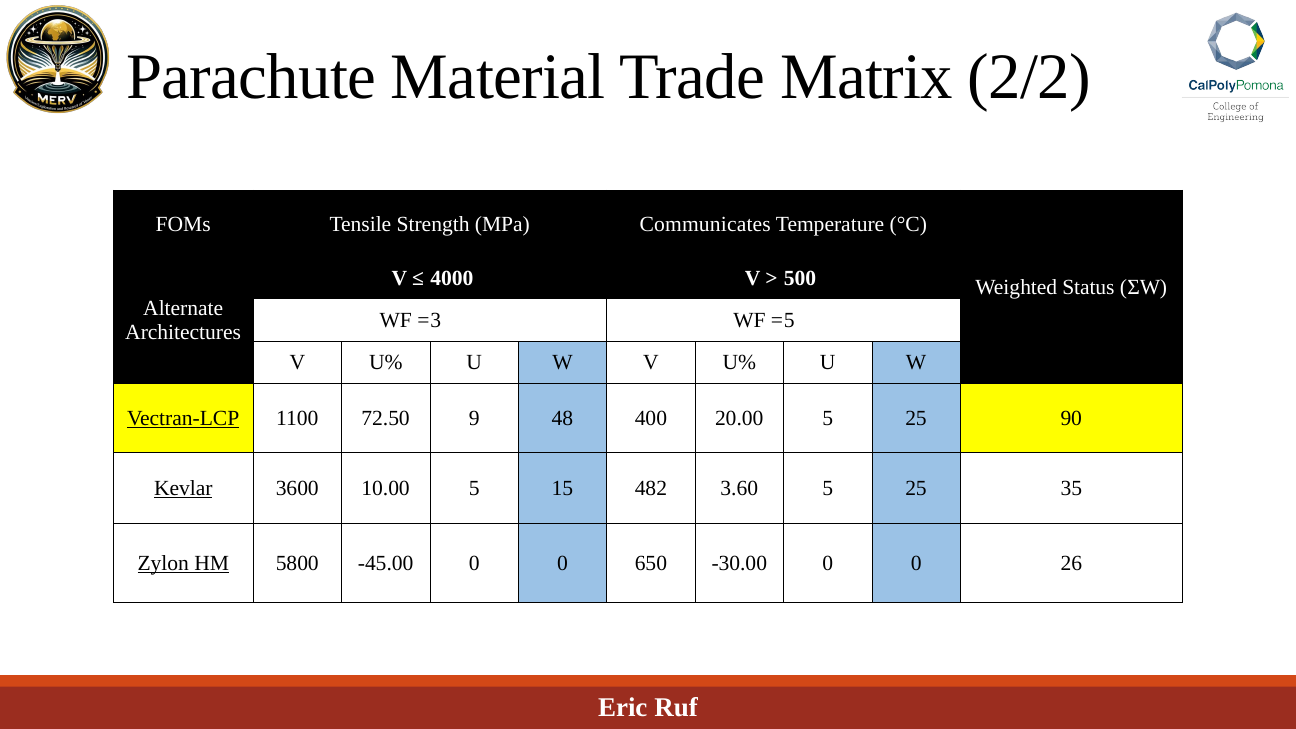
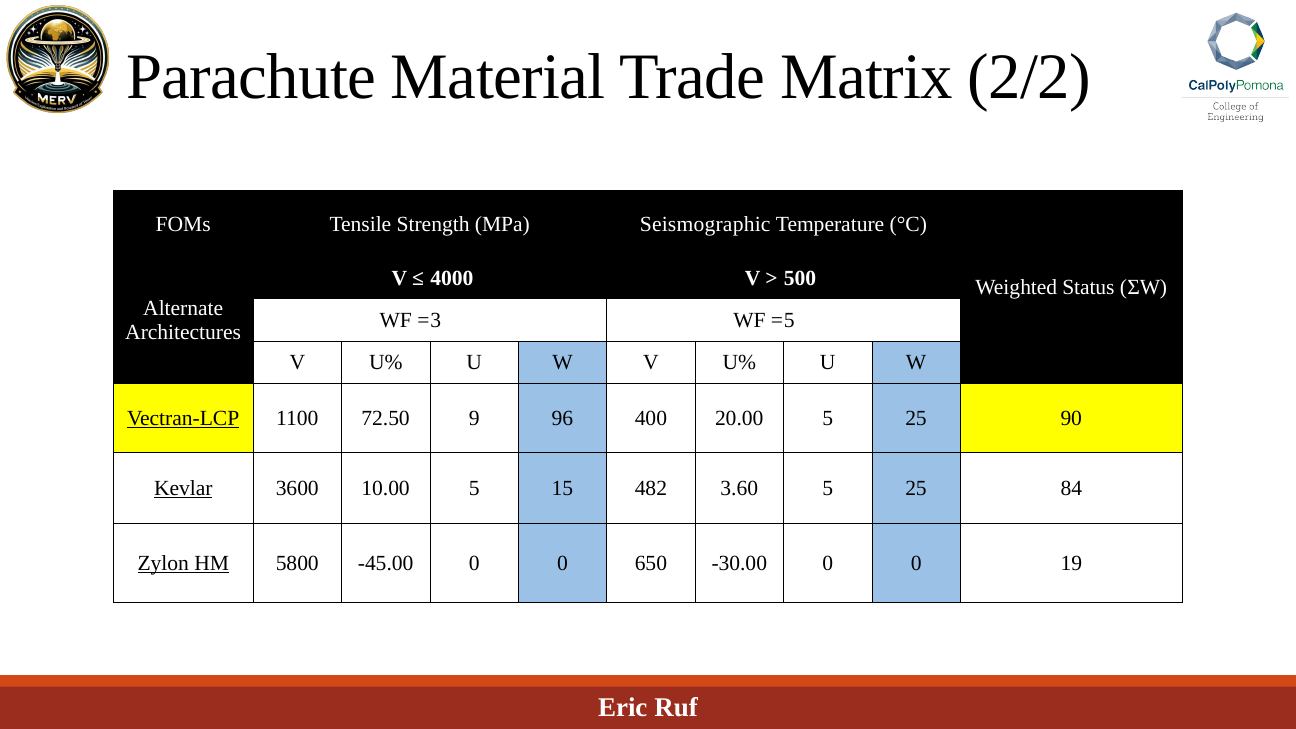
Communicates: Communicates -> Seismographic
48: 48 -> 96
35: 35 -> 84
26: 26 -> 19
